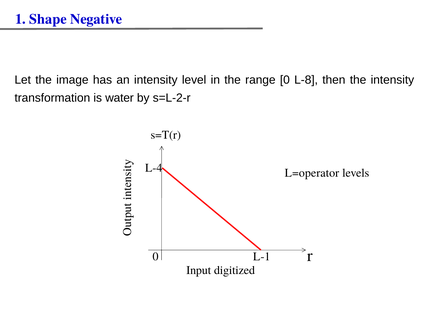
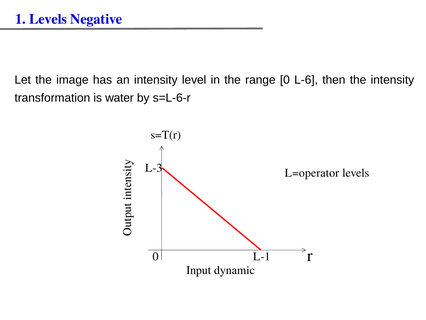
1 Shape: Shape -> Levels
L-8: L-8 -> L-6
s=L-2-r: s=L-2-r -> s=L-6-r
L-4: L-4 -> L-3
digitized: digitized -> dynamic
